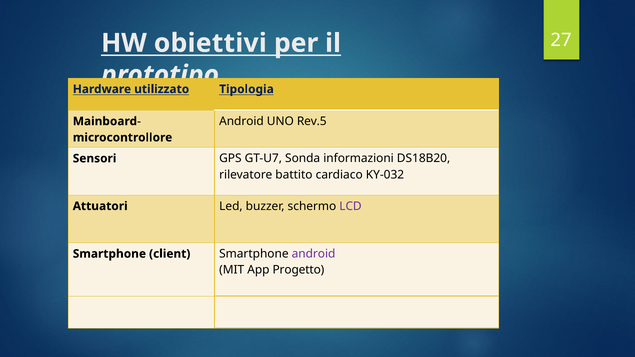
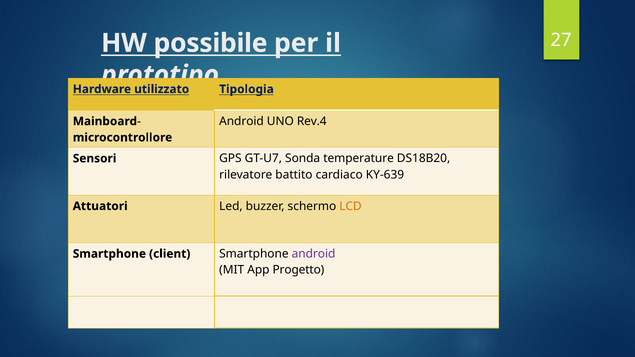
obiettivi: obiettivi -> possibile
Rev.5: Rev.5 -> Rev.4
informazioni: informazioni -> temperature
KY-032: KY-032 -> KY-639
LCD colour: purple -> orange
